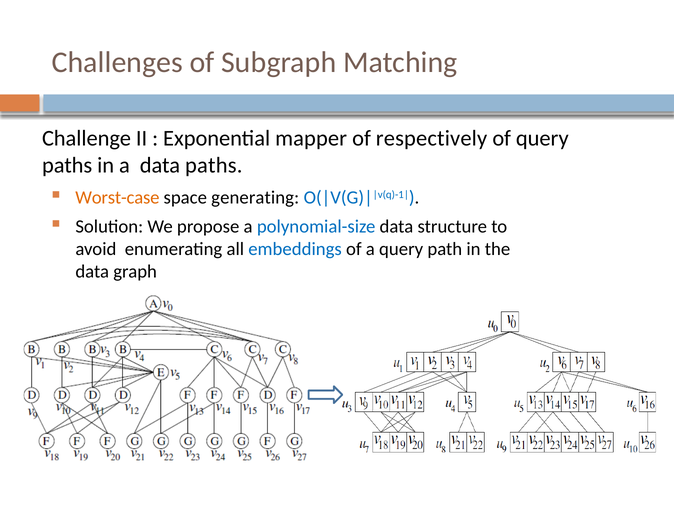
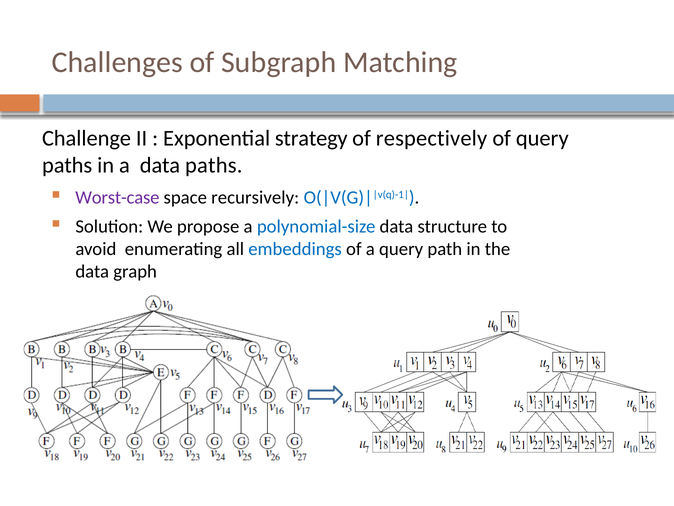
mapper: mapper -> strategy
Worst-case colour: orange -> purple
generating: generating -> recursively
